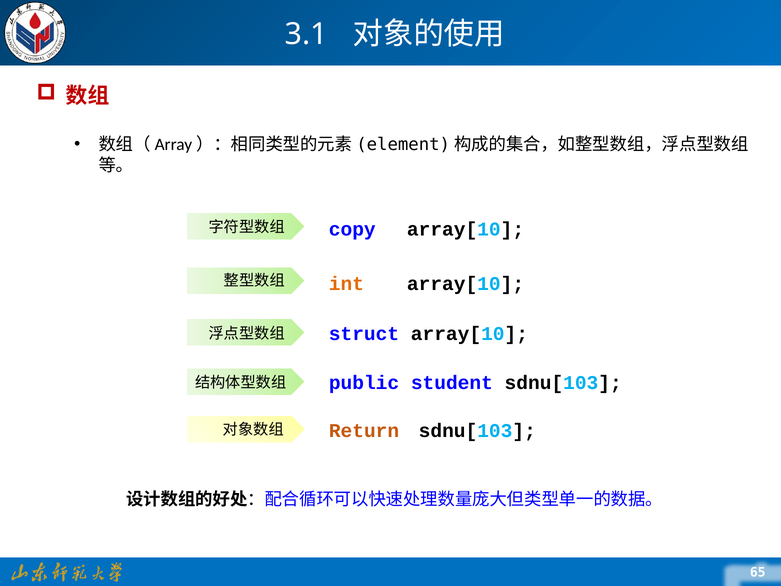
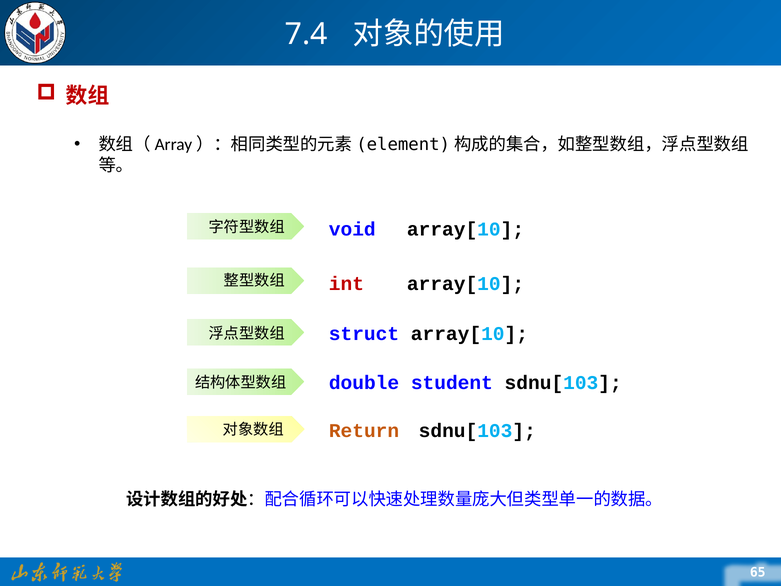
3.1: 3.1 -> 7.4
copy: copy -> void
int colour: orange -> red
public: public -> double
